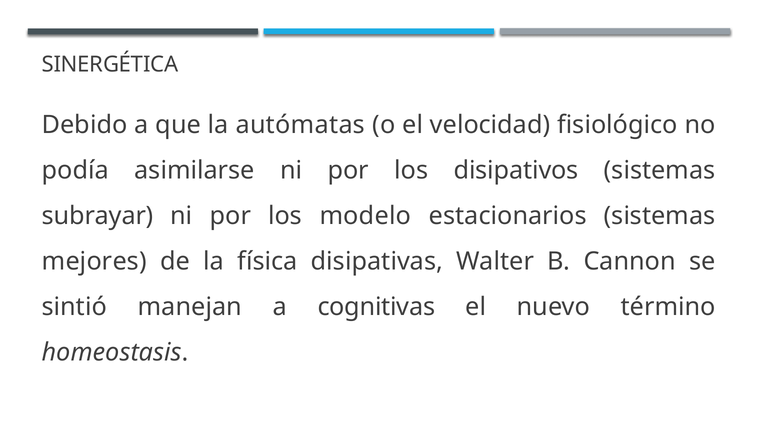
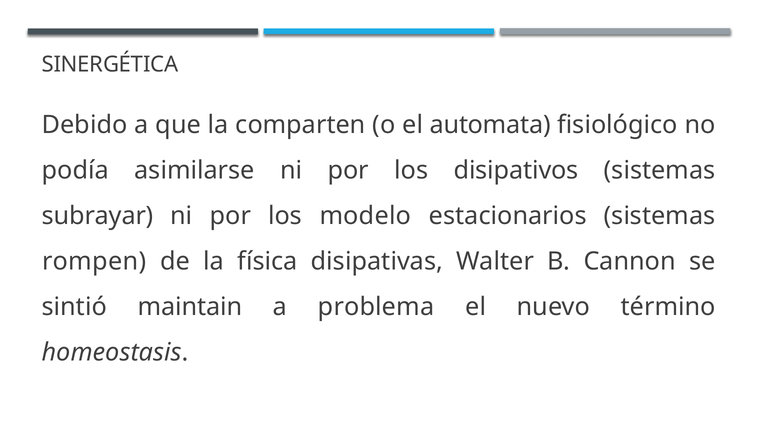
autómatas: autómatas -> comparten
velocidad: velocidad -> automata
mejores: mejores -> rompen
manejan: manejan -> maintain
cognitivas: cognitivas -> problema
